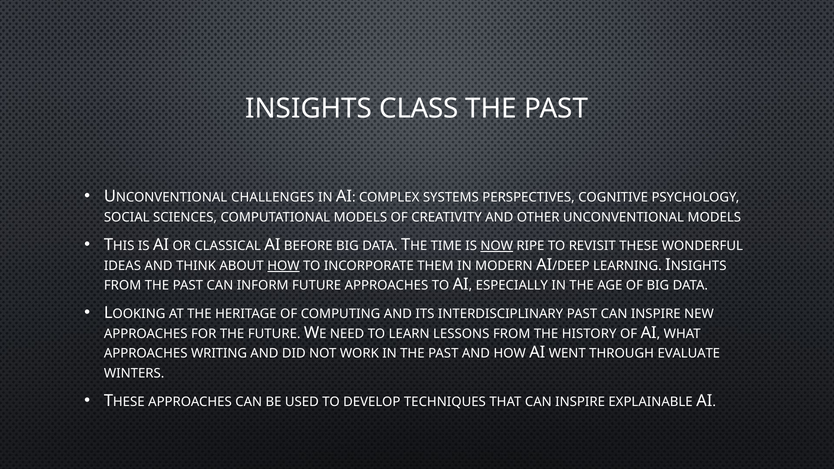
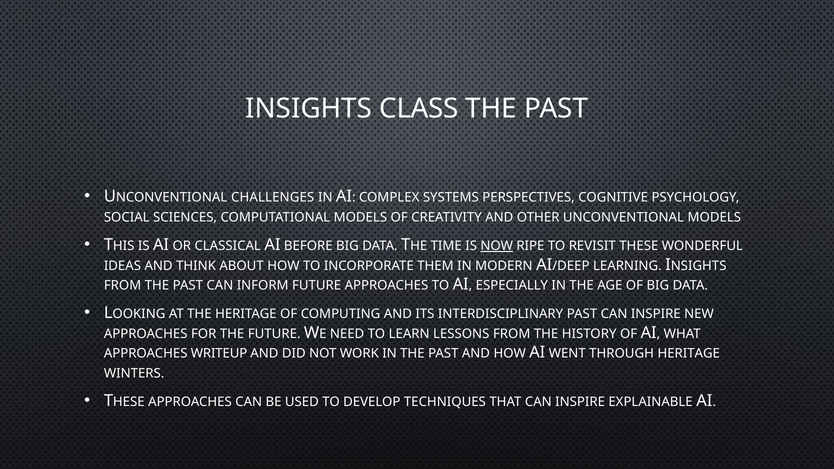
HOW at (283, 266) underline: present -> none
WRITING: WRITING -> WRITEUP
THROUGH EVALUATE: EVALUATE -> HERITAGE
